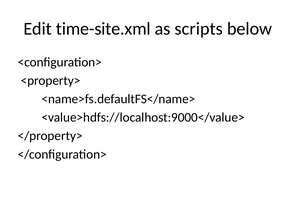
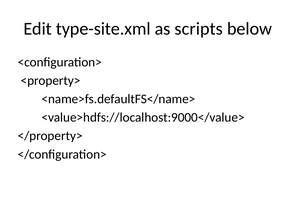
time-site.xml: time-site.xml -> type-site.xml
